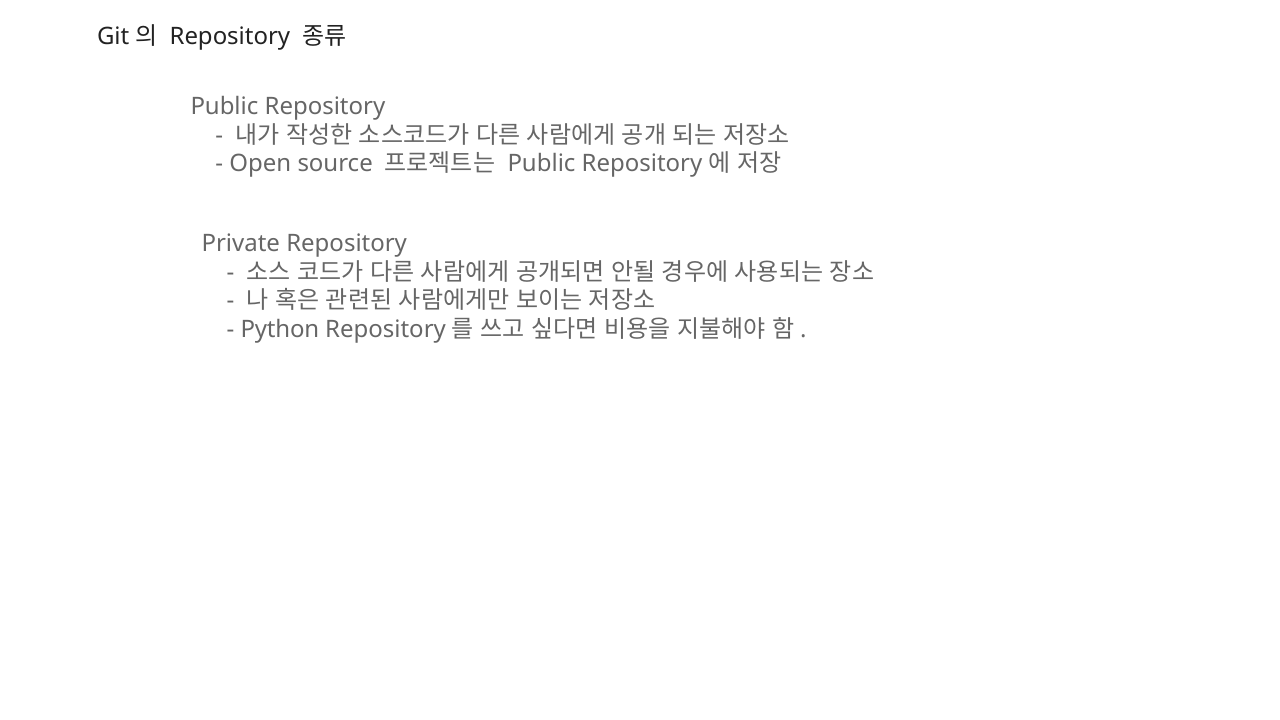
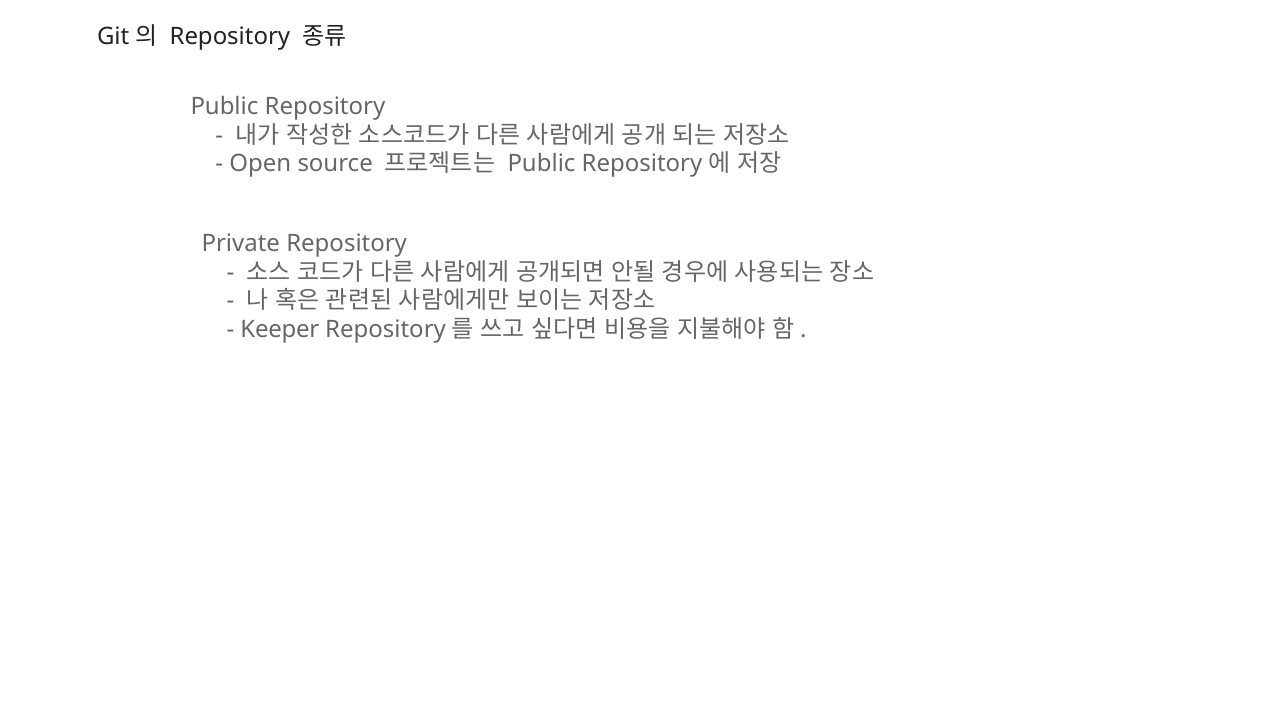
Python: Python -> Keeper
